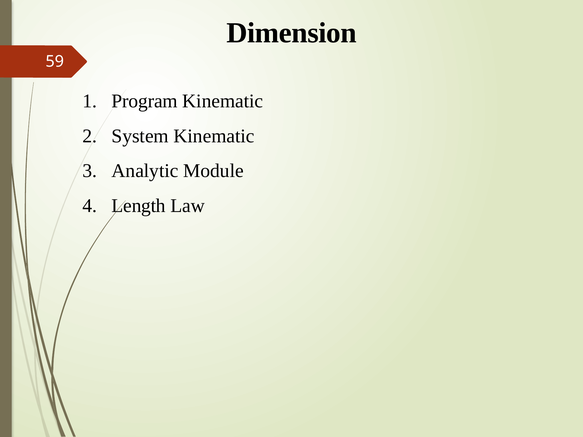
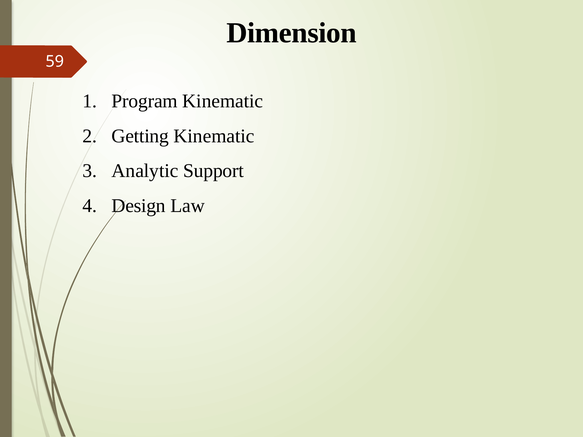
System: System -> Getting
Module: Module -> Support
Length: Length -> Design
